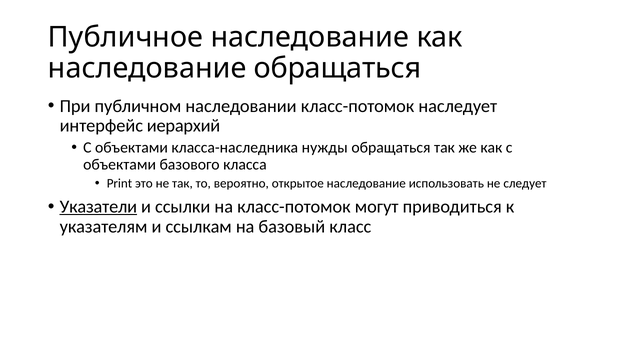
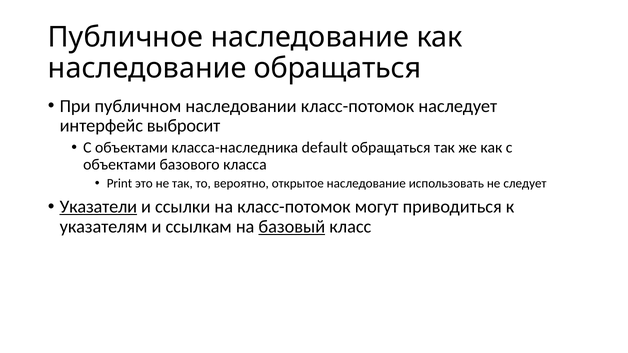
иерархий: иерархий -> выбросит
нужды: нужды -> default
базовый underline: none -> present
